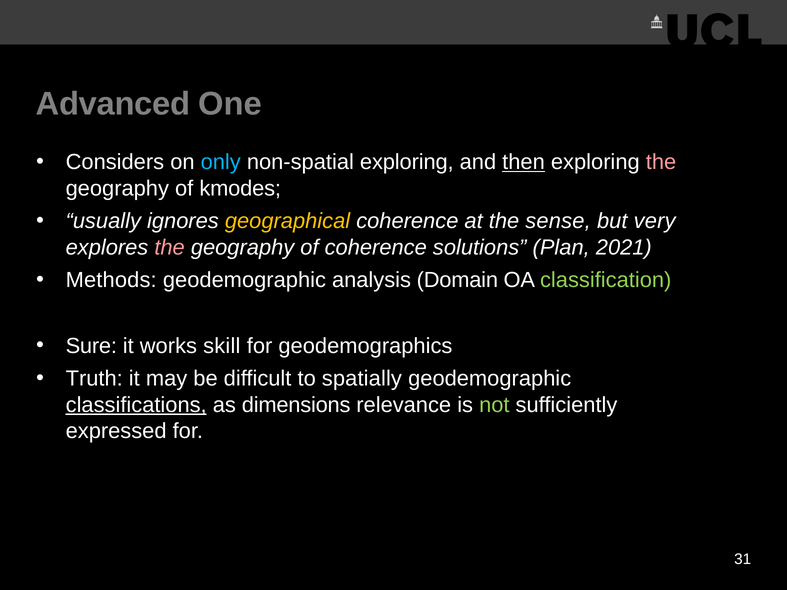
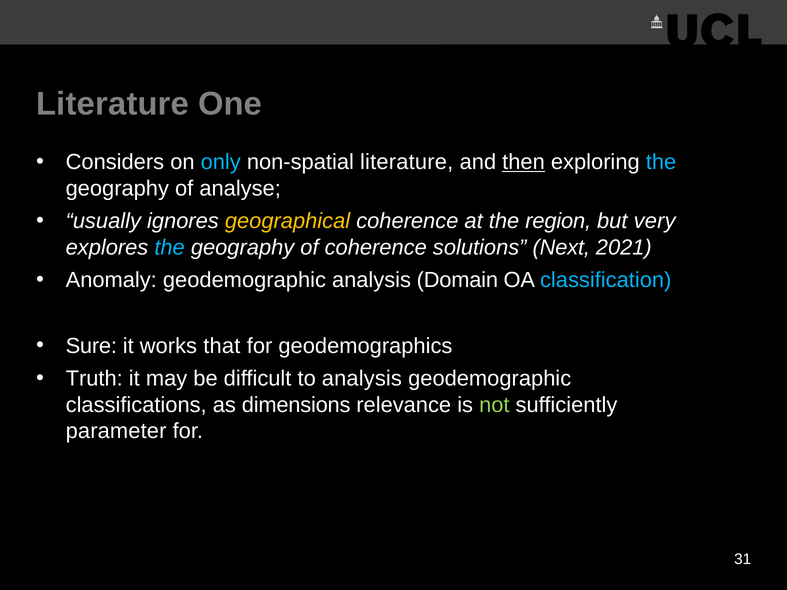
Advanced at (113, 104): Advanced -> Literature
non-spatial exploring: exploring -> literature
the at (661, 162) colour: pink -> light blue
kmodes: kmodes -> analyse
sense: sense -> region
the at (170, 248) colour: pink -> light blue
Plan: Plan -> Next
Methods: Methods -> Anomaly
classification colour: light green -> light blue
skill: skill -> that
to spatially: spatially -> analysis
classifications underline: present -> none
expressed: expressed -> parameter
